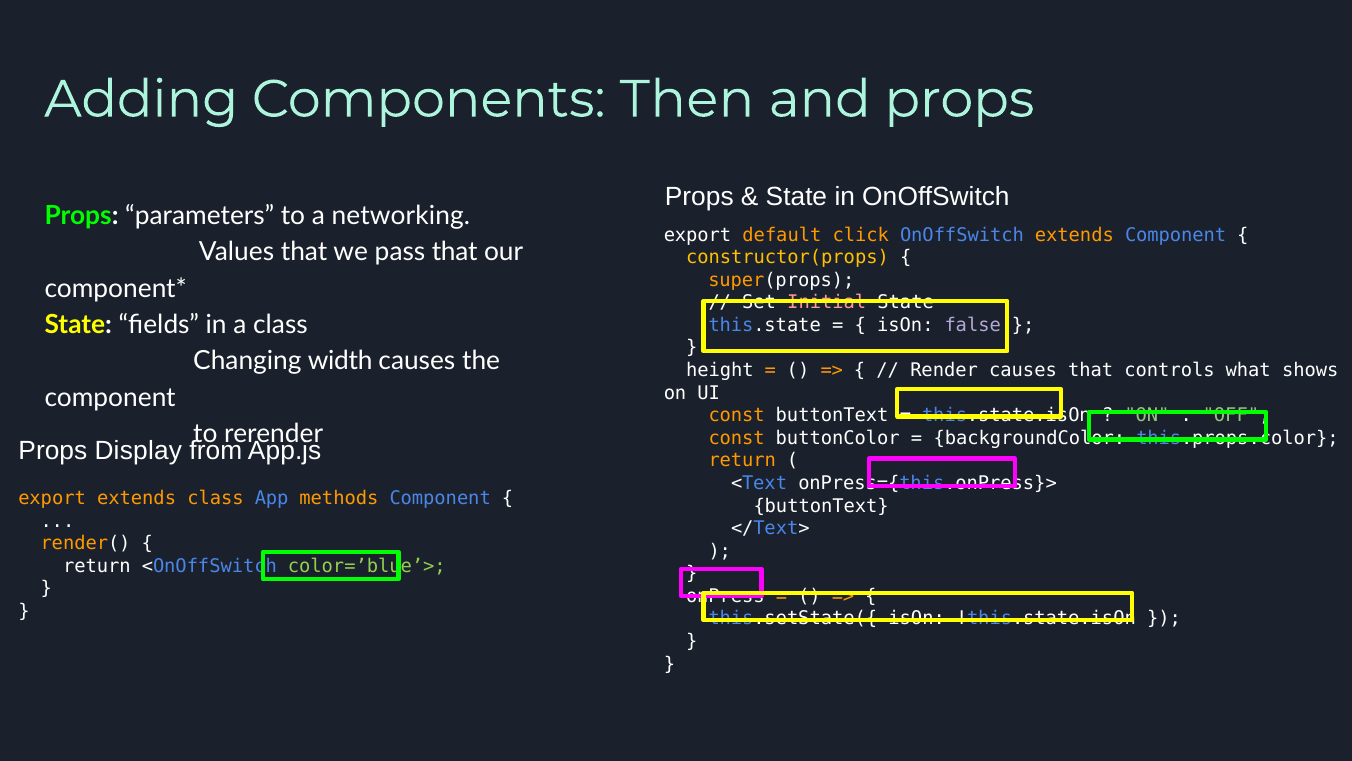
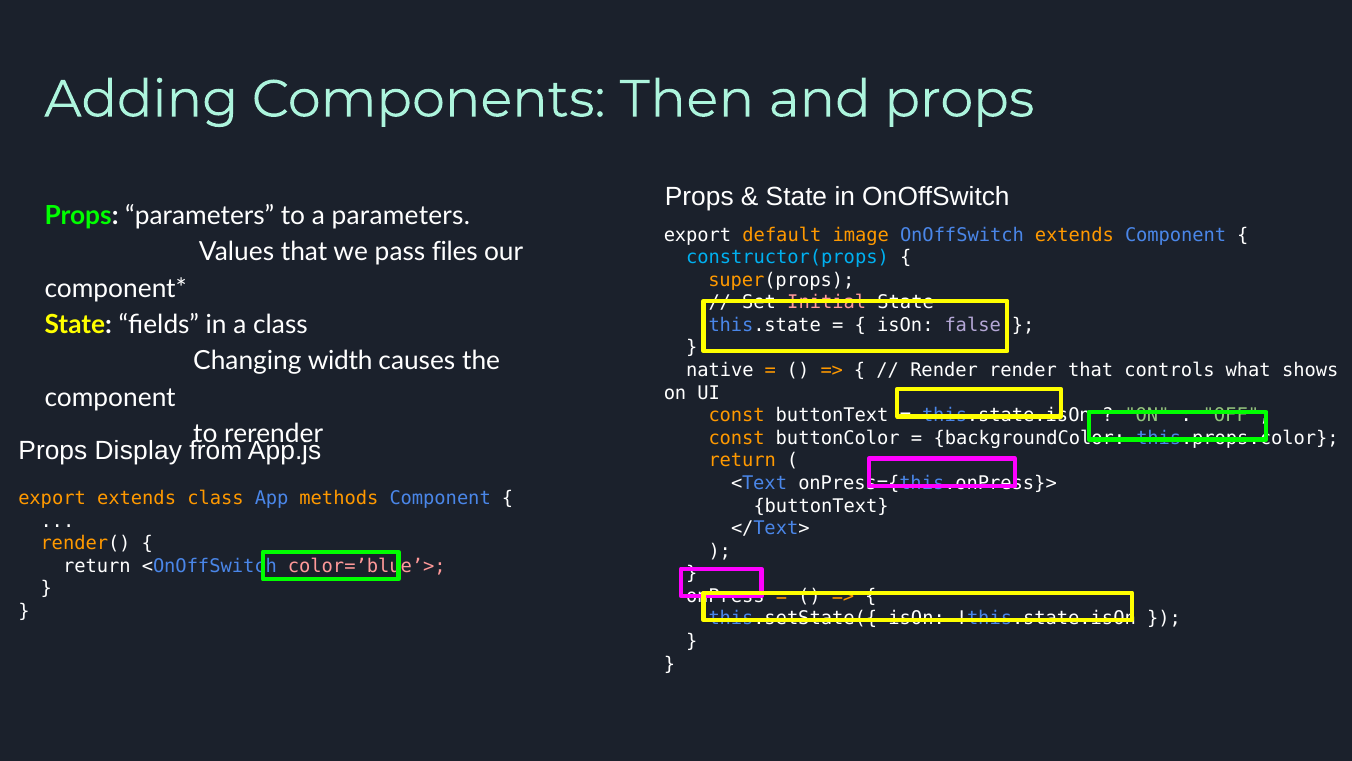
a networking: networking -> parameters
click: click -> image
pass that: that -> files
constructor(props colour: yellow -> light blue
height: height -> native
Render causes: causes -> render
color=’blue’> colour: light green -> pink
